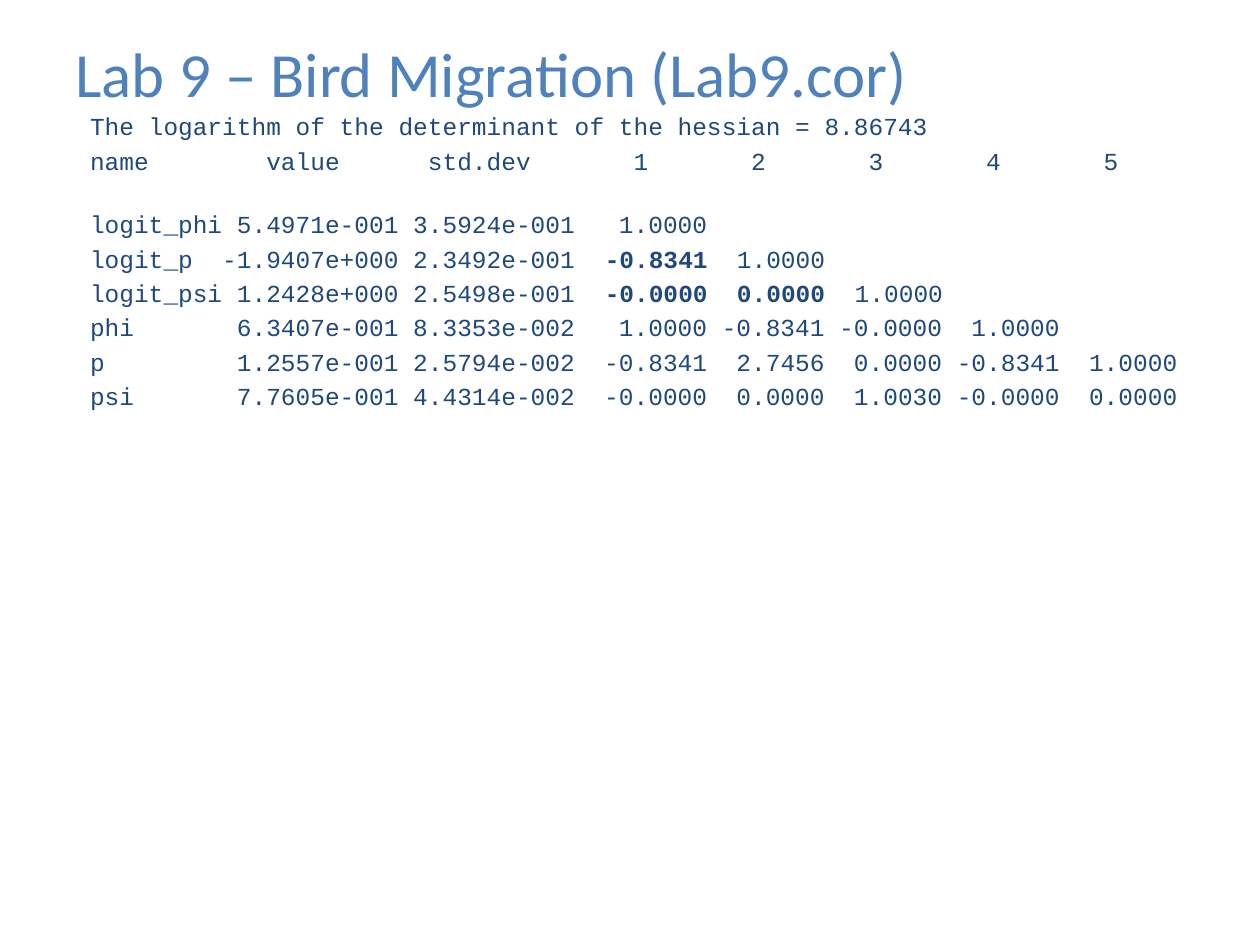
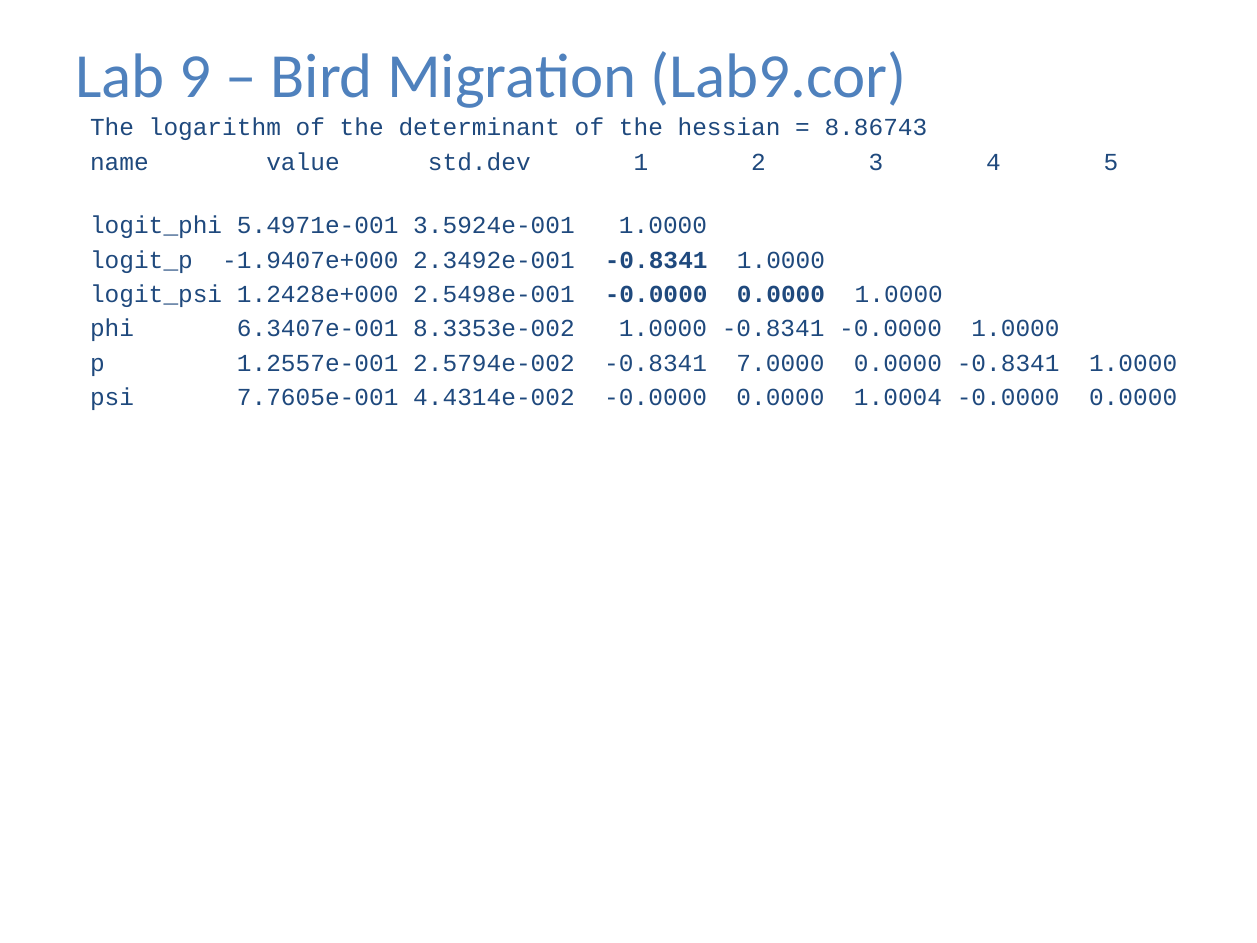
2.7456: 2.7456 -> 7.0000
1.0030: 1.0030 -> 1.0004
